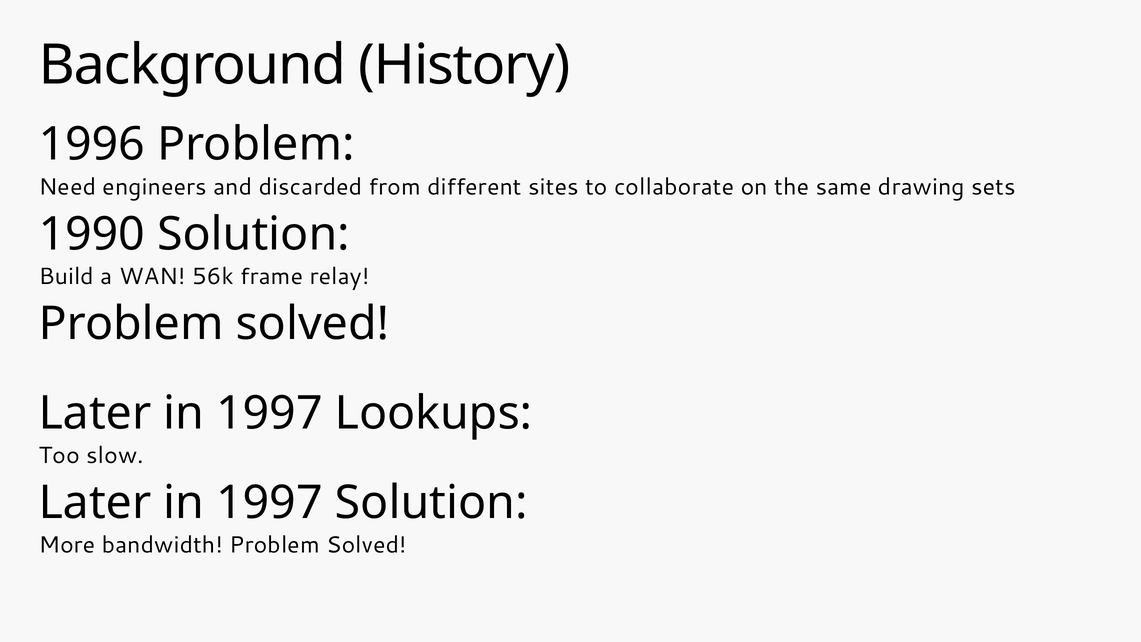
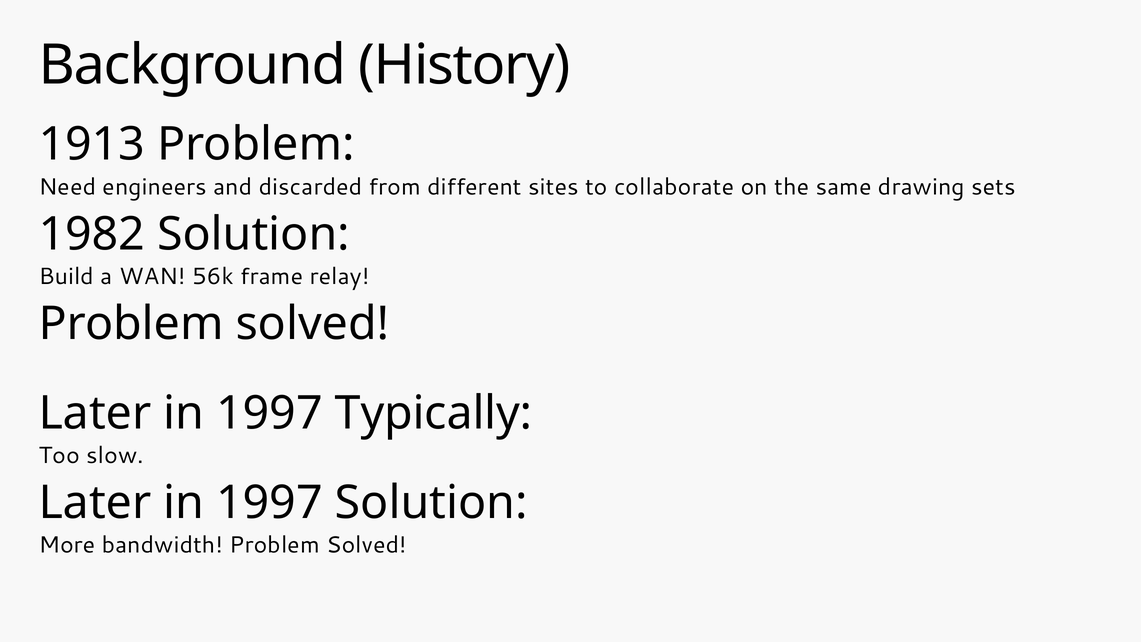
1996: 1996 -> 1913
1990: 1990 -> 1982
Lookups: Lookups -> Typically
